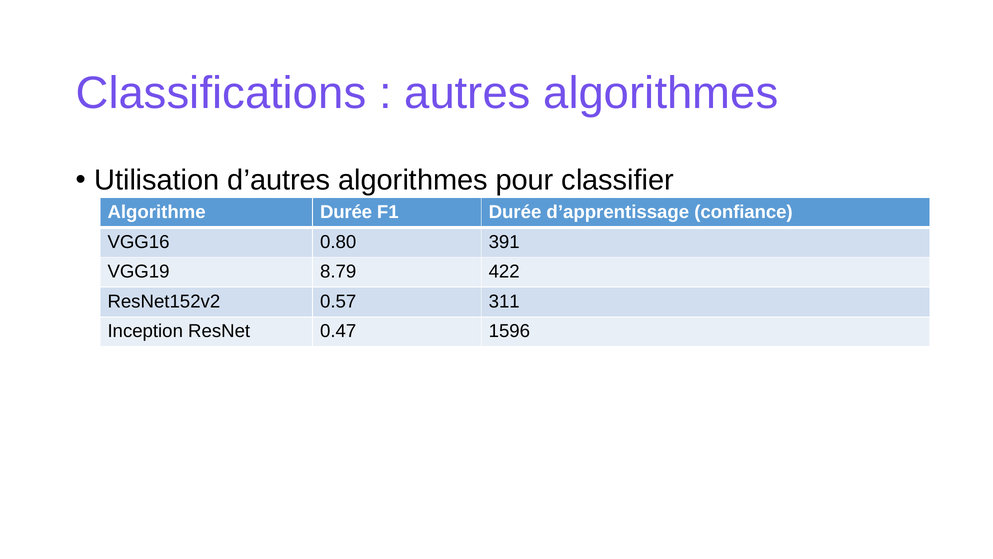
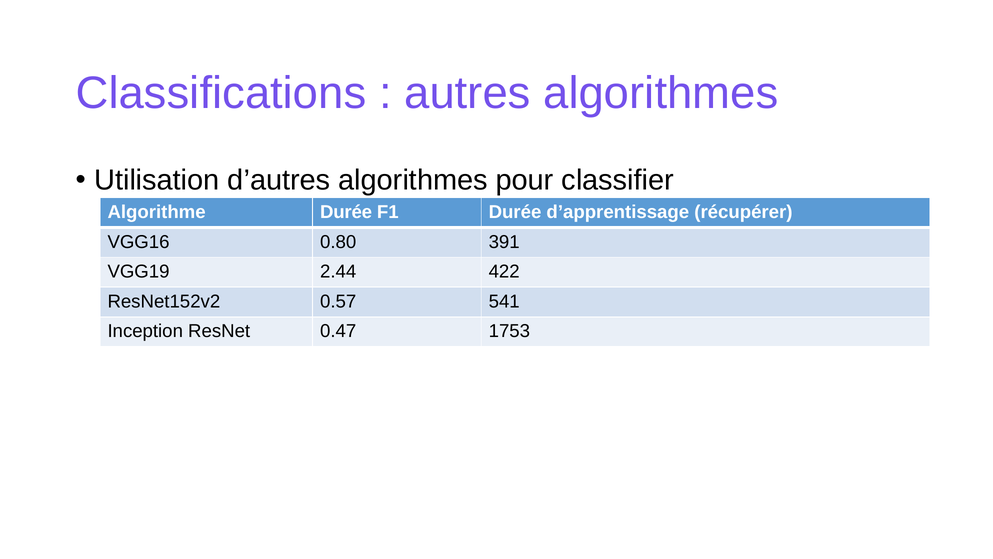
confiance: confiance -> récupérer
8.79: 8.79 -> 2.44
311: 311 -> 541
1596: 1596 -> 1753
